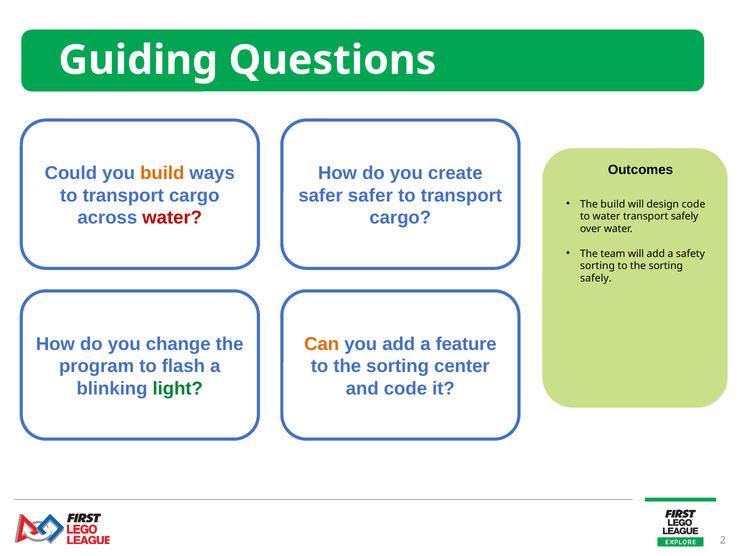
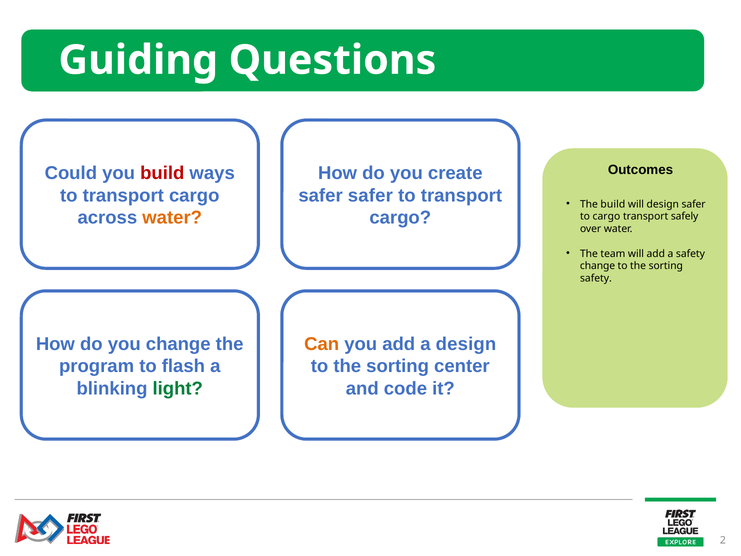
build at (162, 173) colour: orange -> red
design code: code -> safer
water at (172, 218) colour: red -> orange
to water: water -> cargo
sorting at (597, 266): sorting -> change
safely at (596, 278): safely -> safety
a feature: feature -> design
